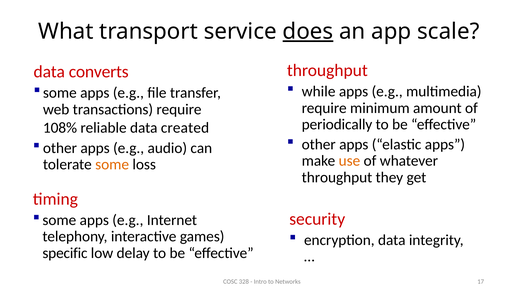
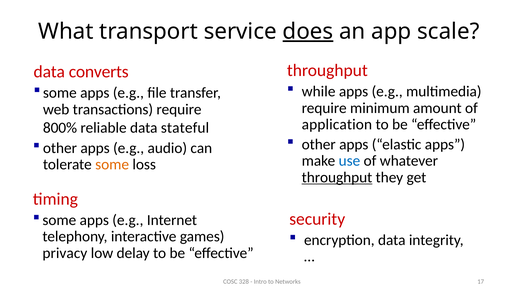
periodically: periodically -> application
108%: 108% -> 800%
created: created -> stateful
use colour: orange -> blue
throughput at (337, 177) underline: none -> present
specific: specific -> privacy
